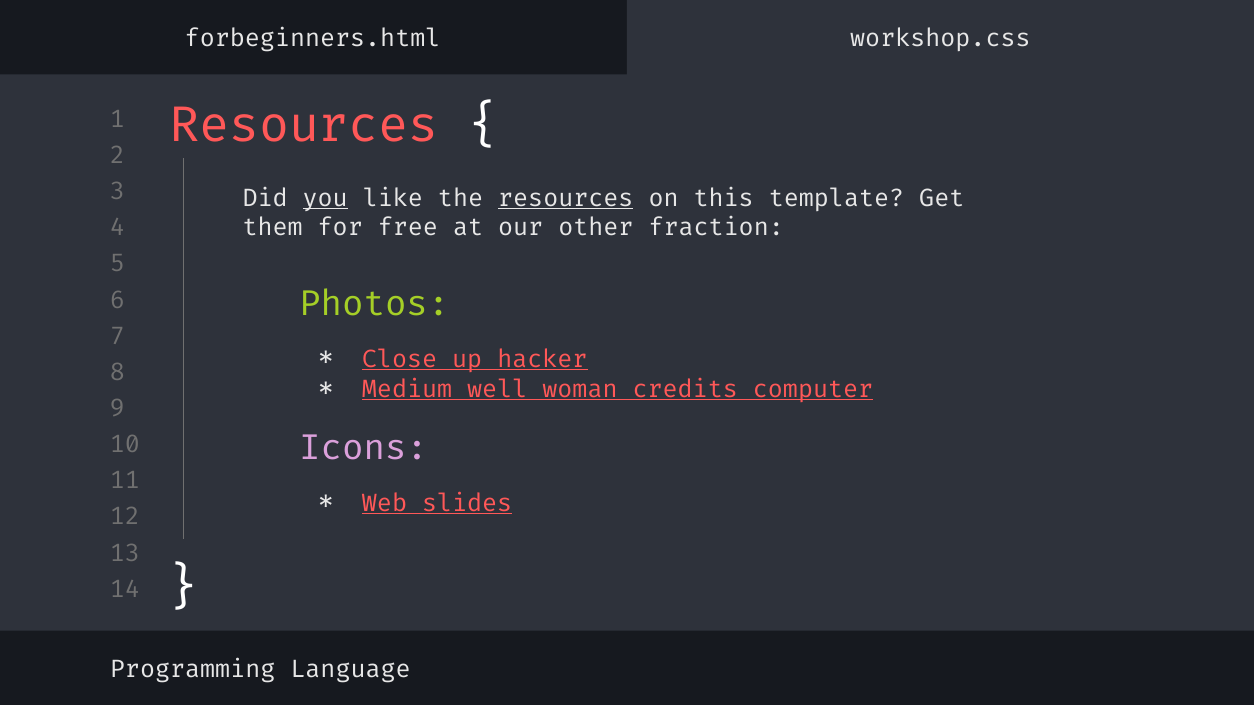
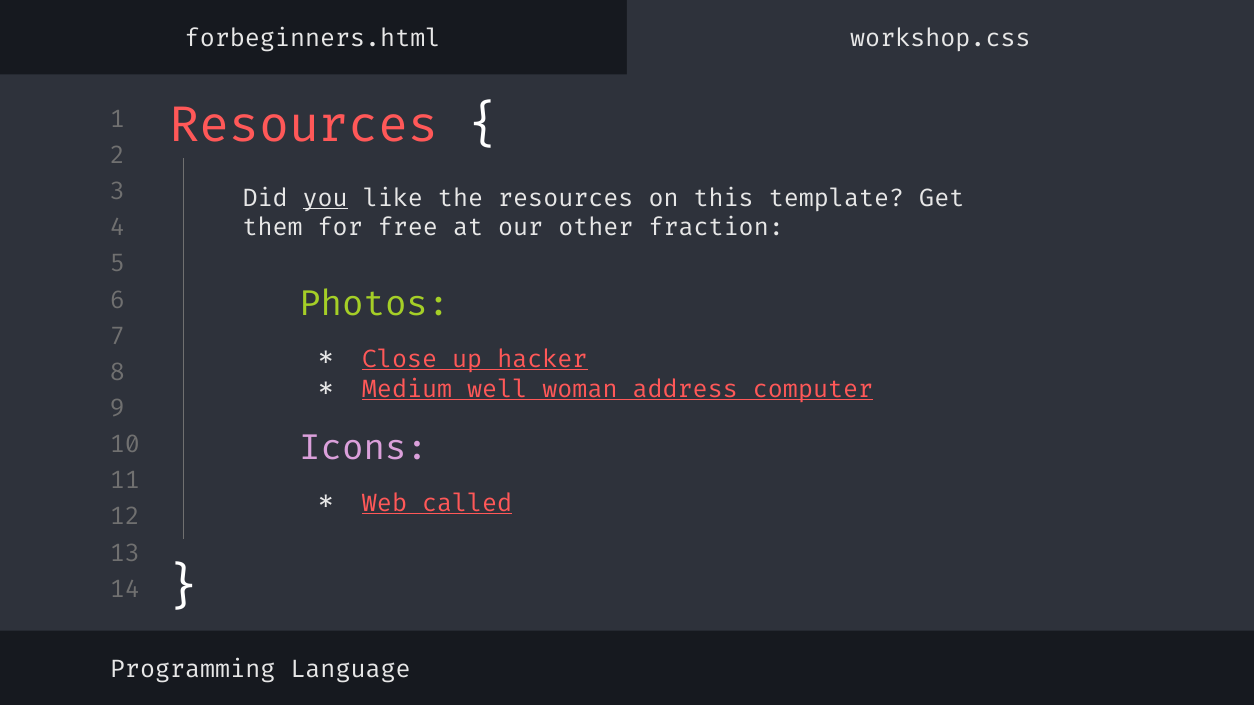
resources at (566, 198) underline: present -> none
credits: credits -> address
slides: slides -> called
